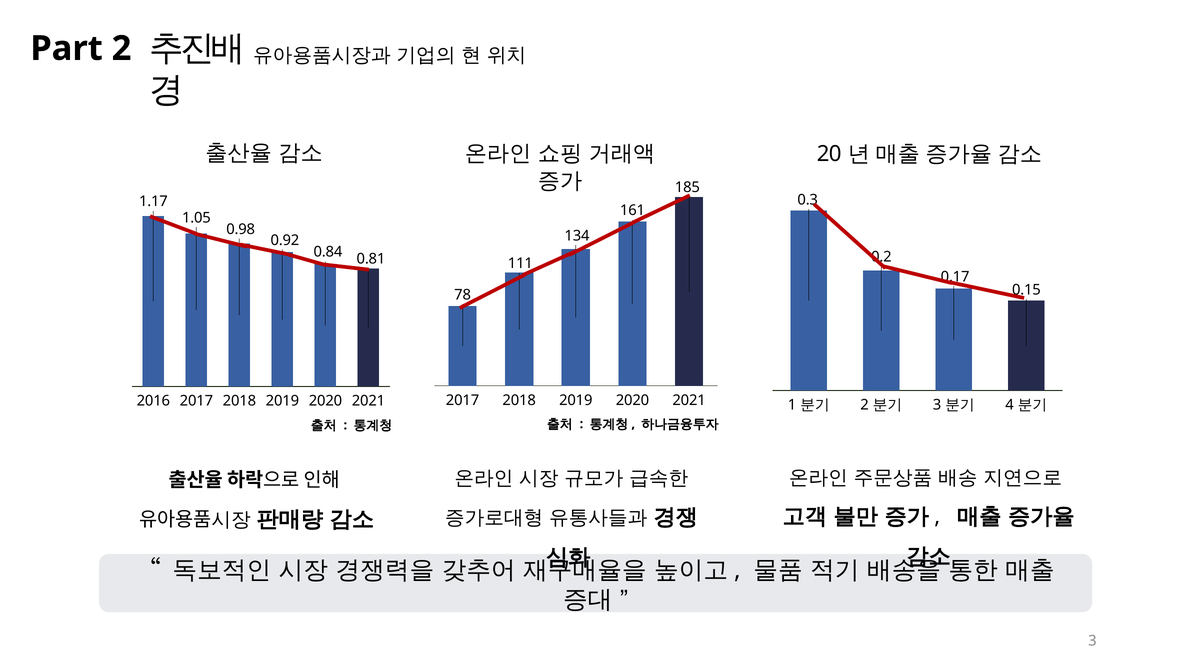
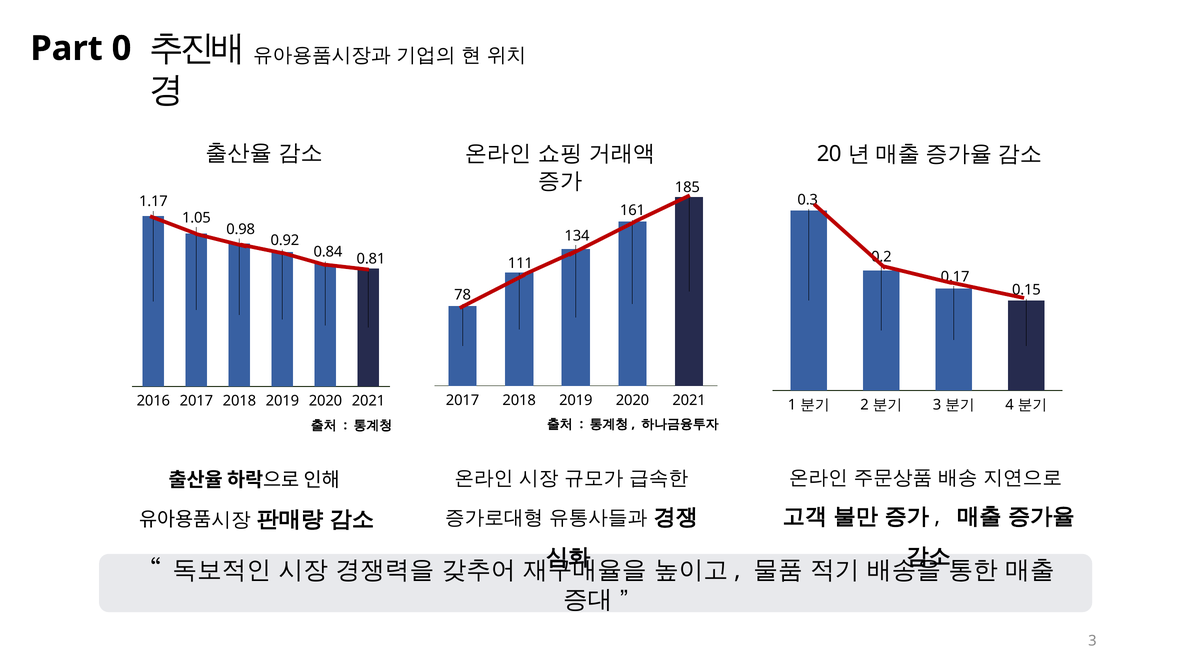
Part 2: 2 -> 0
